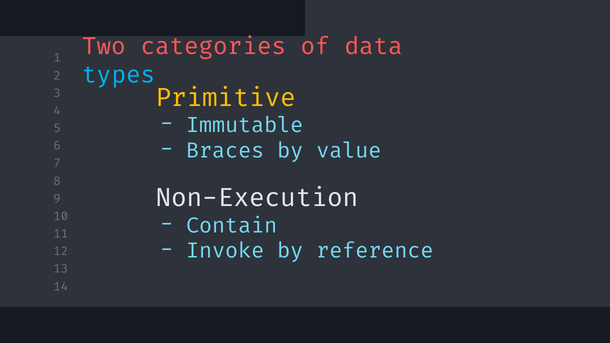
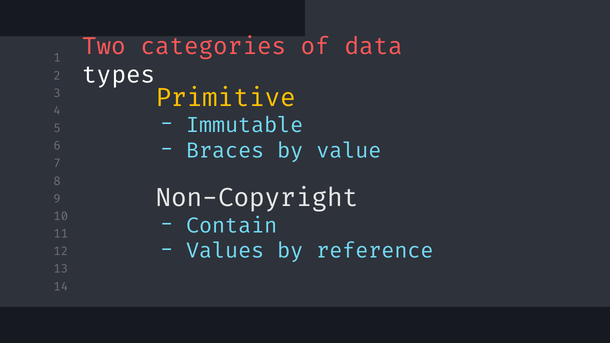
types colour: light blue -> white
Non-Execution: Non-Execution -> Non-Copyright
Invoke: Invoke -> Values
